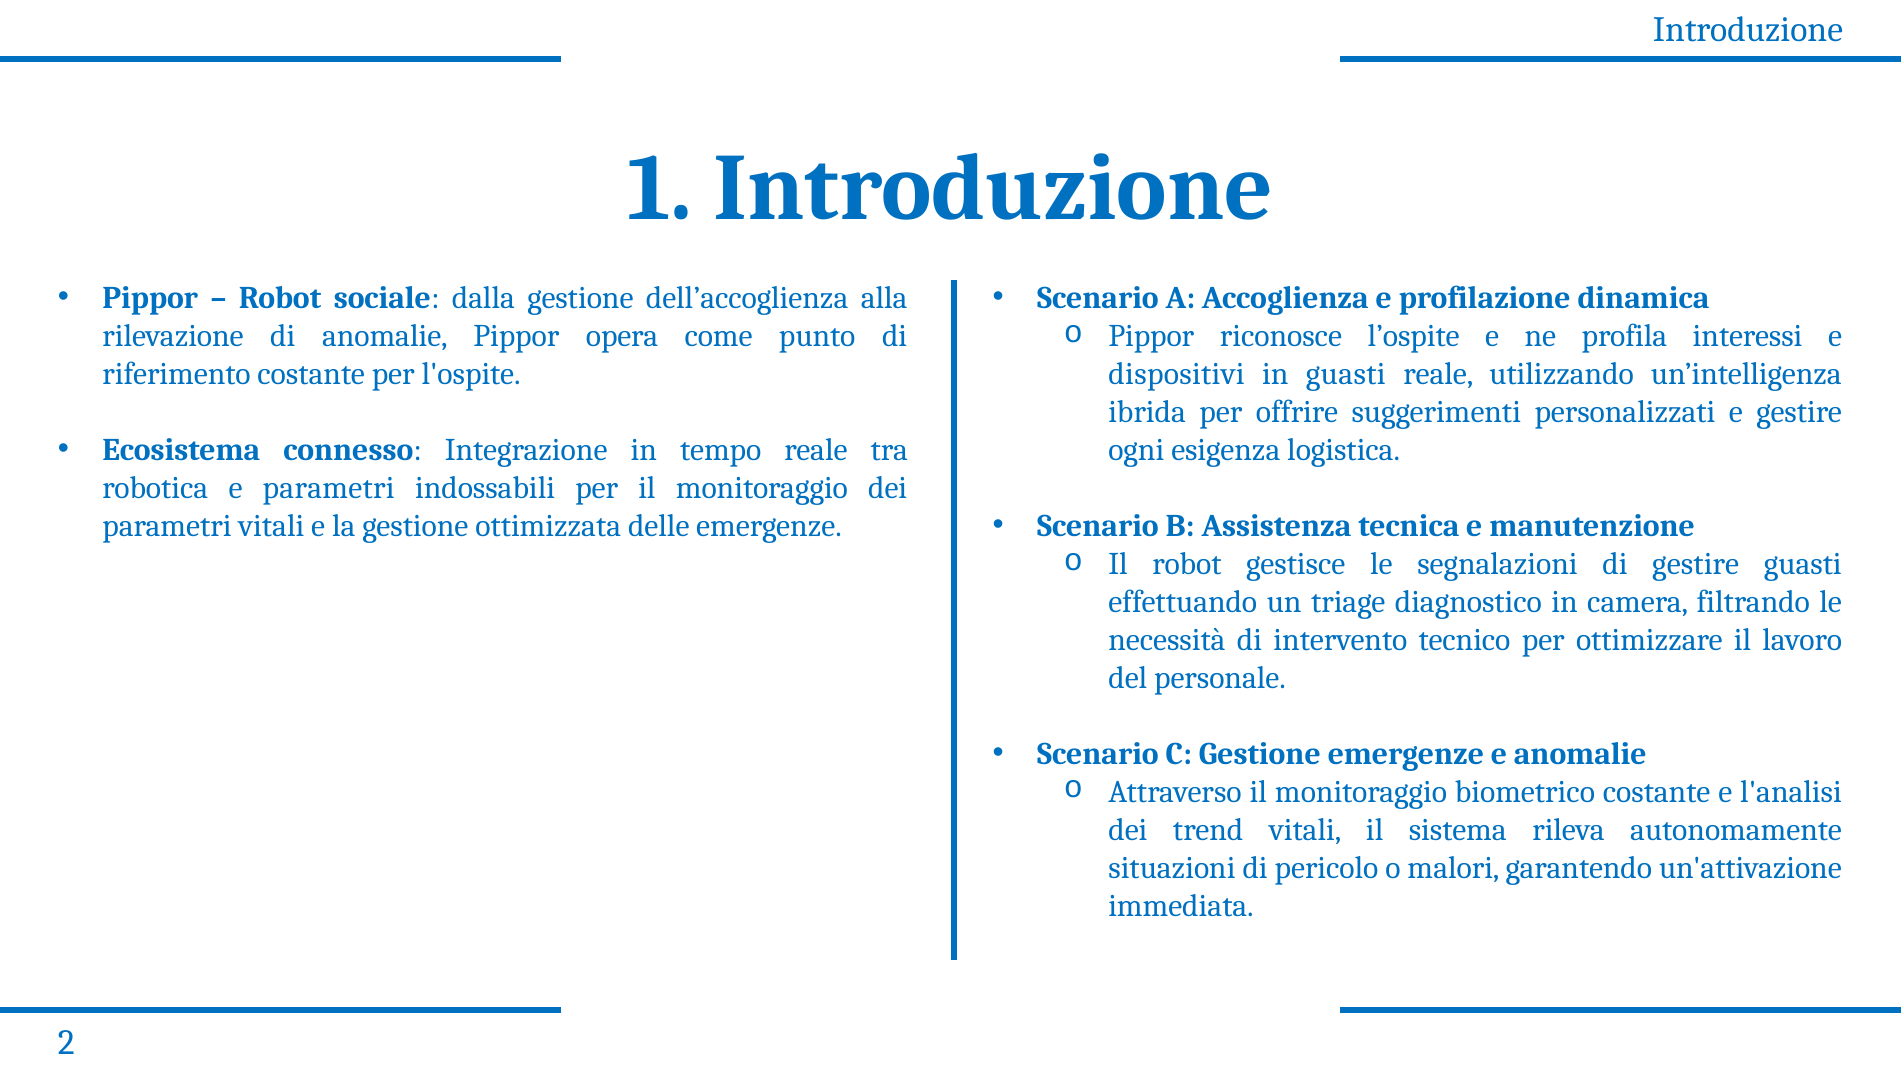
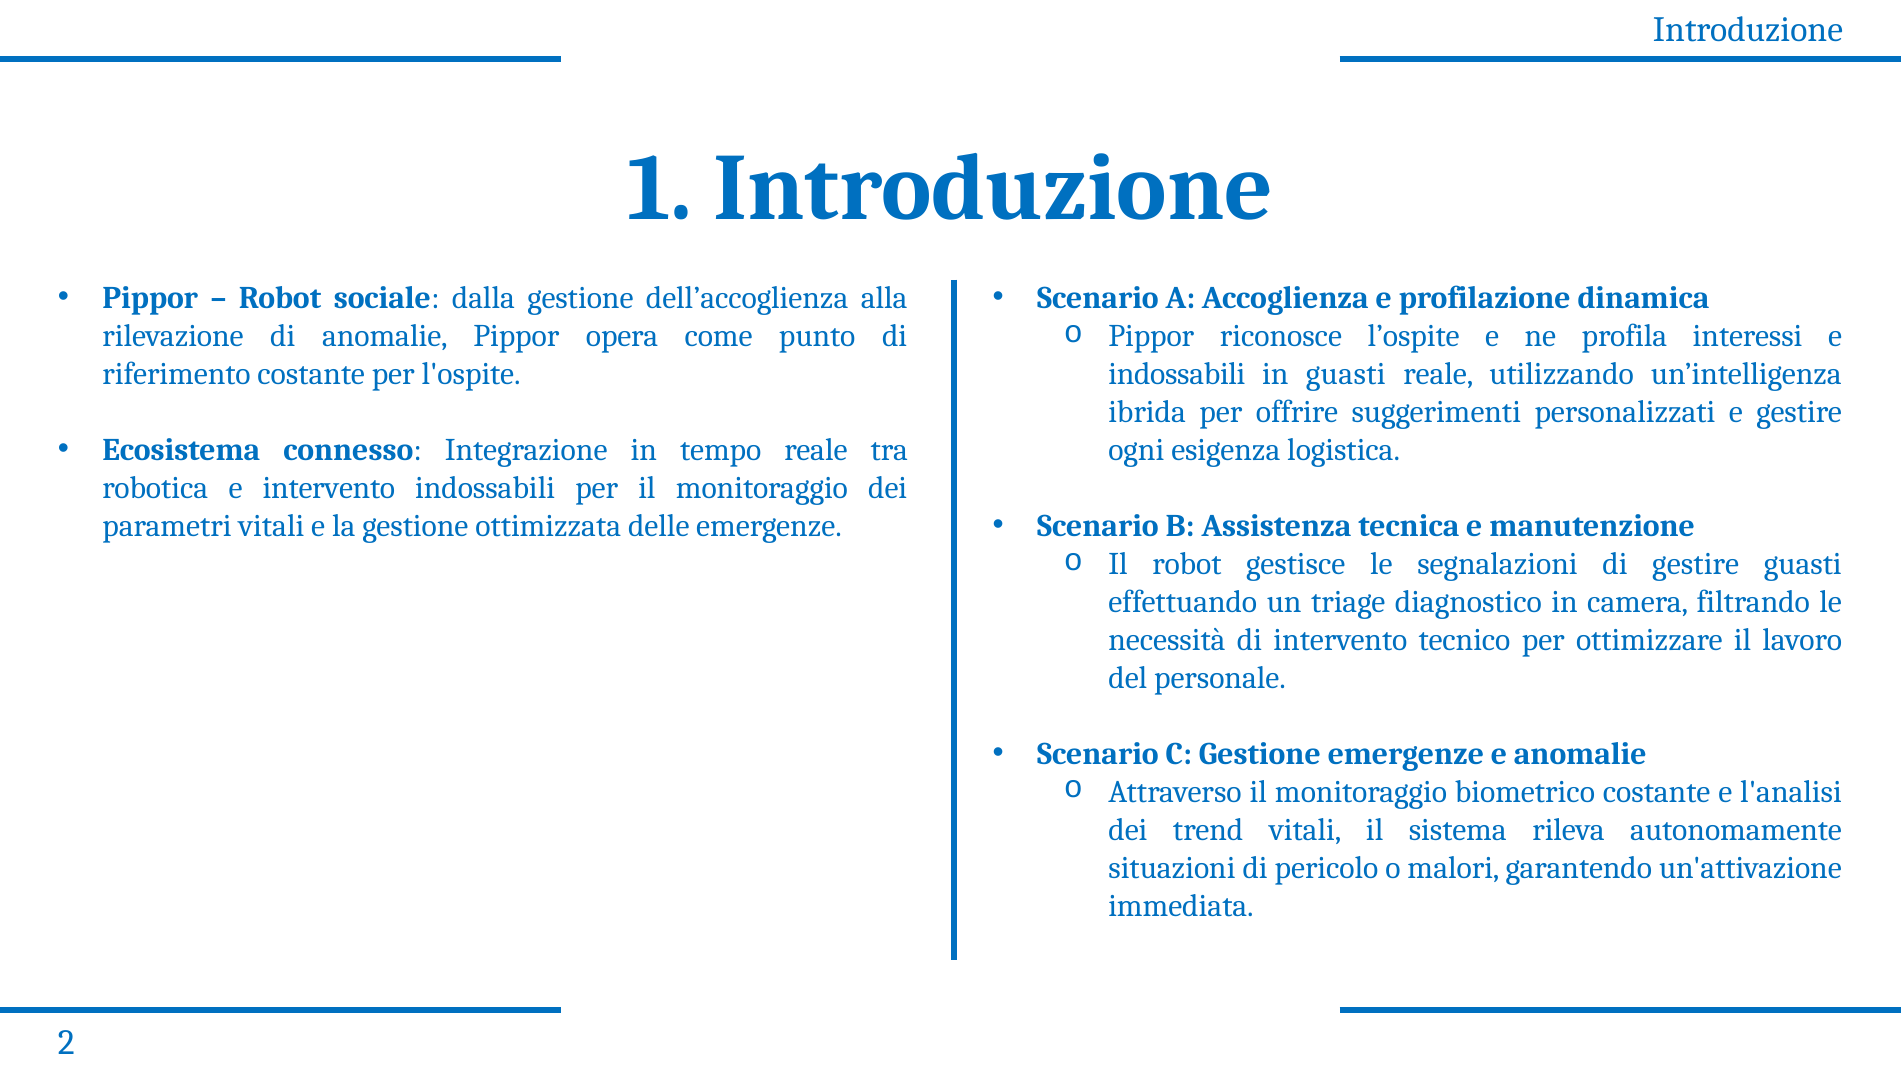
dispositivi at (1177, 374): dispositivi -> indossabili
e parametri: parametri -> intervento
